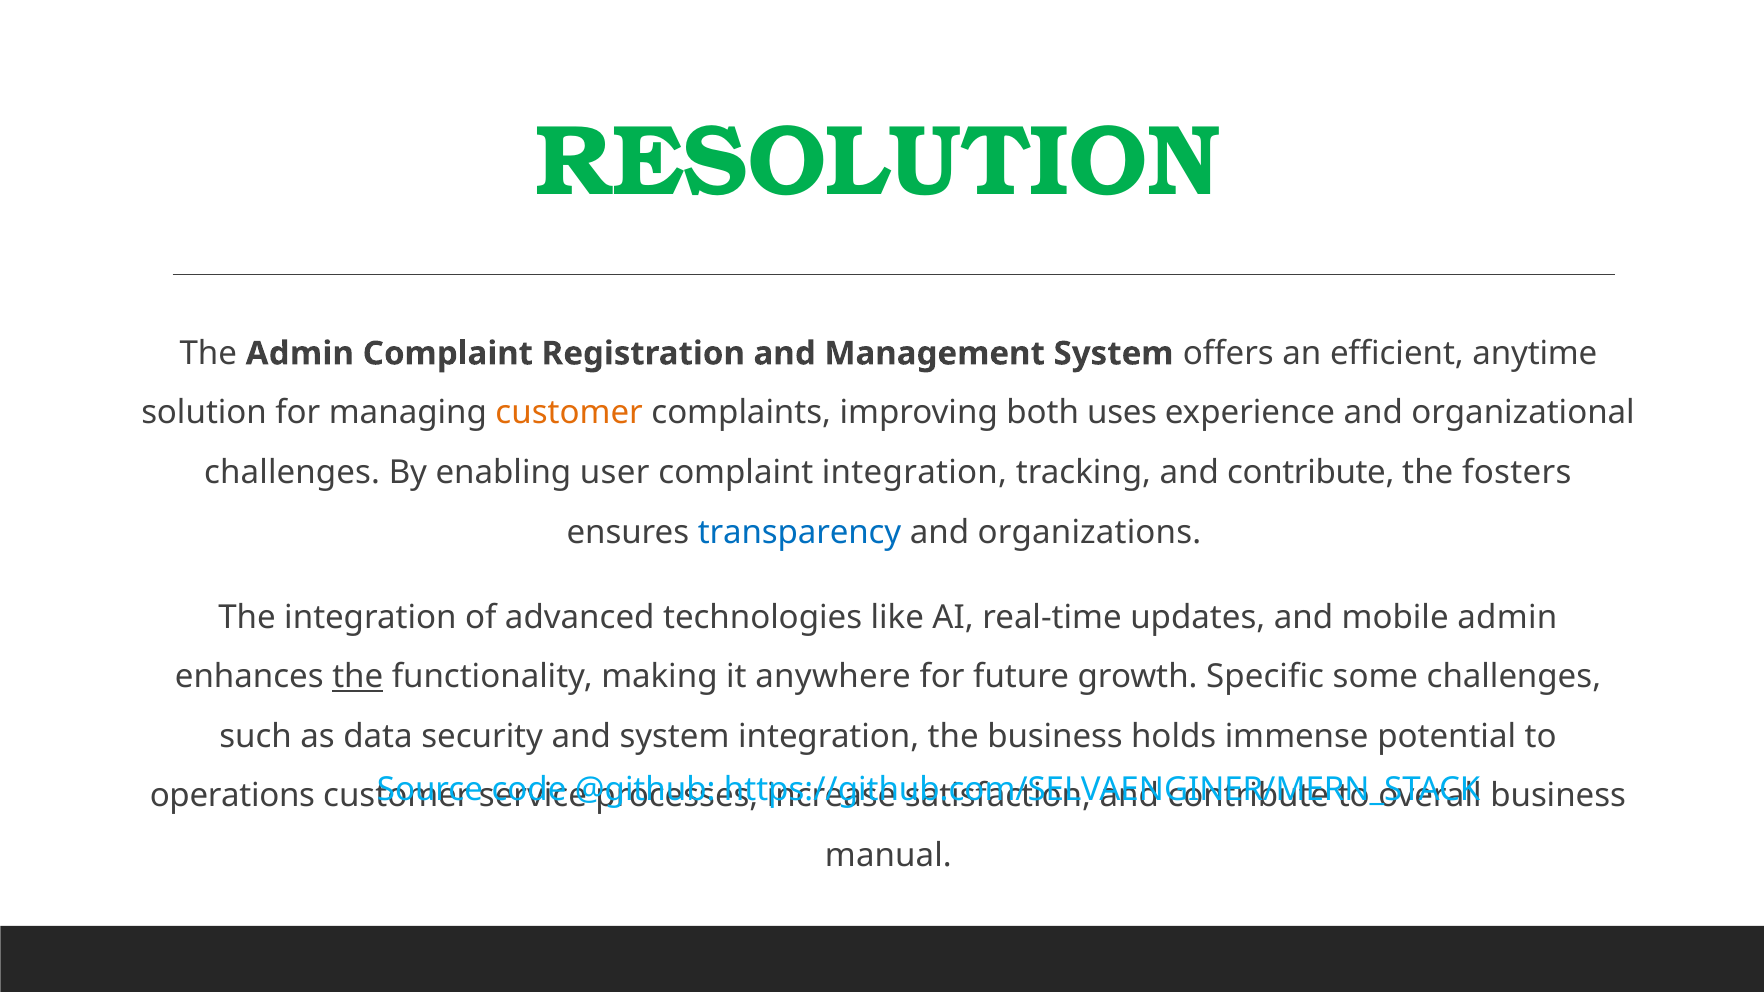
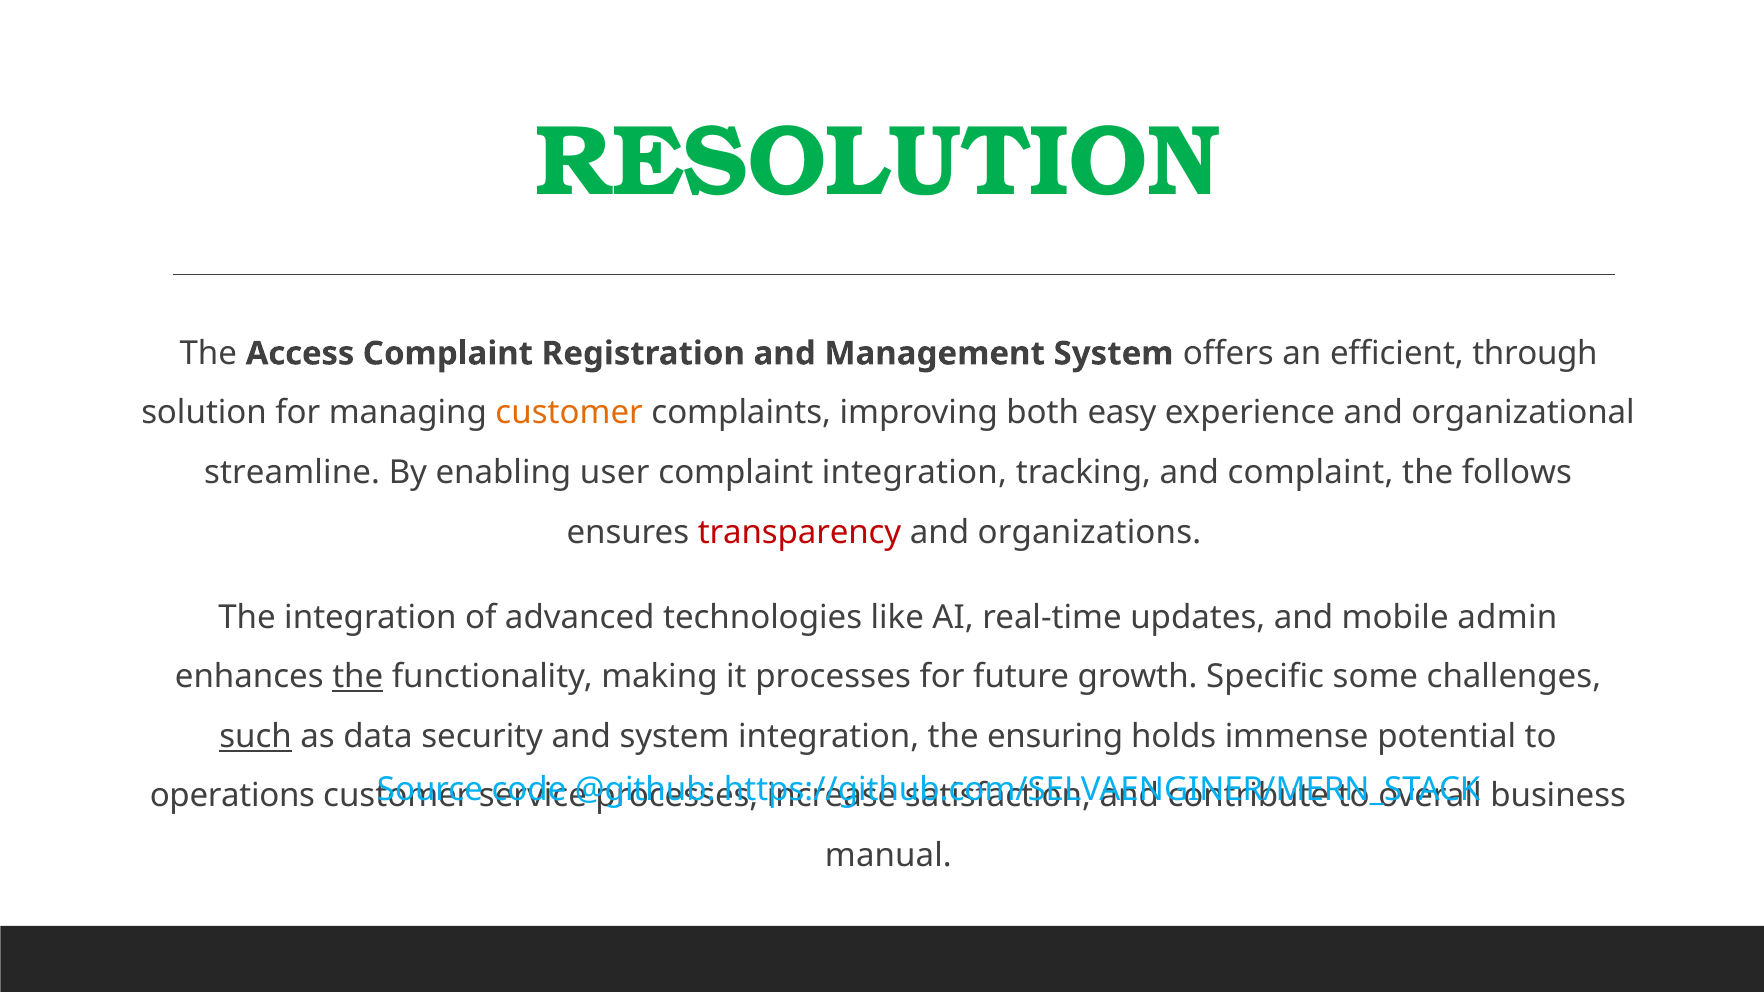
The Admin: Admin -> Access
anytime: anytime -> through
uses: uses -> easy
challenges at (292, 473): challenges -> streamline
tracking and contribute: contribute -> complaint
fosters: fosters -> follows
transparency colour: blue -> red
it anywhere: anywhere -> processes
such underline: none -> present
the business: business -> ensuring
